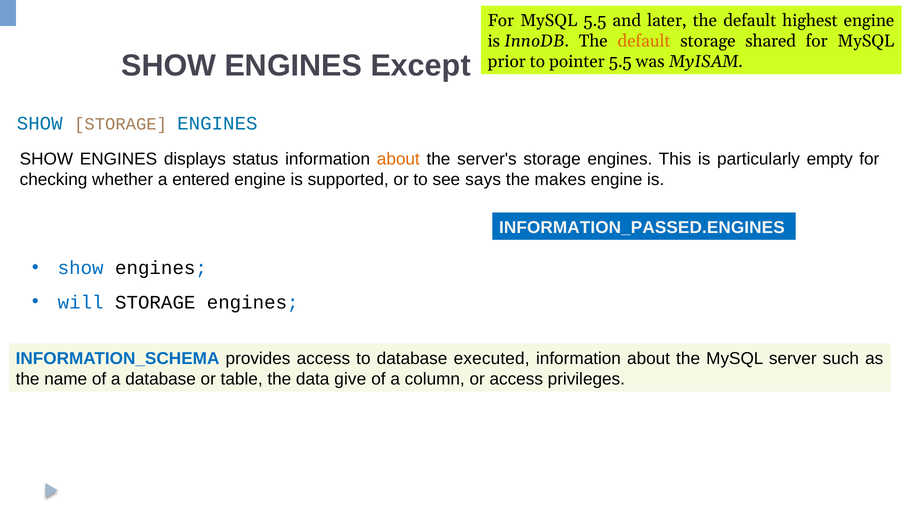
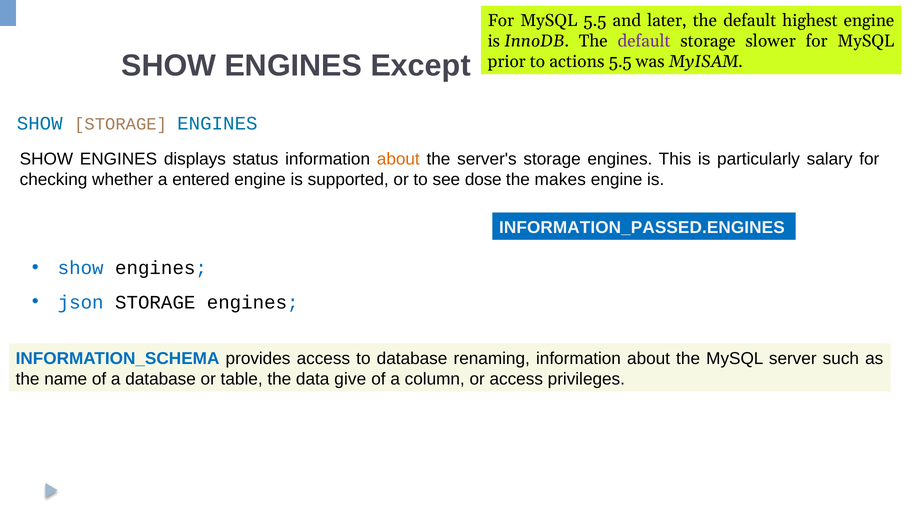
default at (644, 41) colour: orange -> purple
shared: shared -> slower
pointer: pointer -> actions
empty: empty -> salary
says: says -> dose
will: will -> json
executed: executed -> renaming
